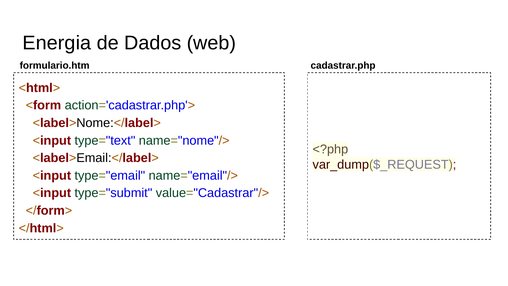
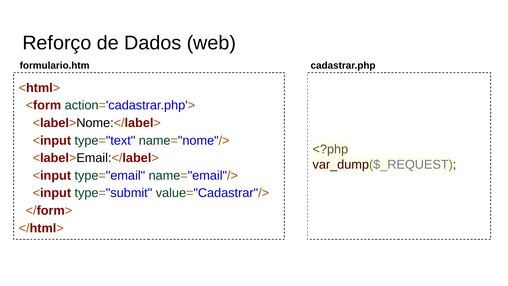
Energia: Energia -> Reforço
